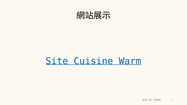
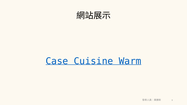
Site: Site -> Case
